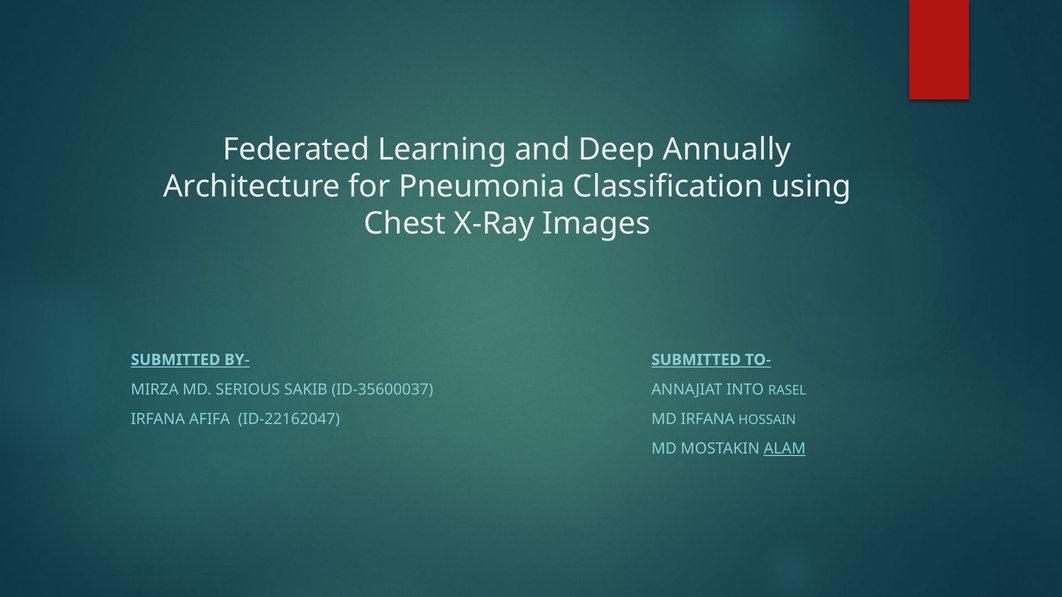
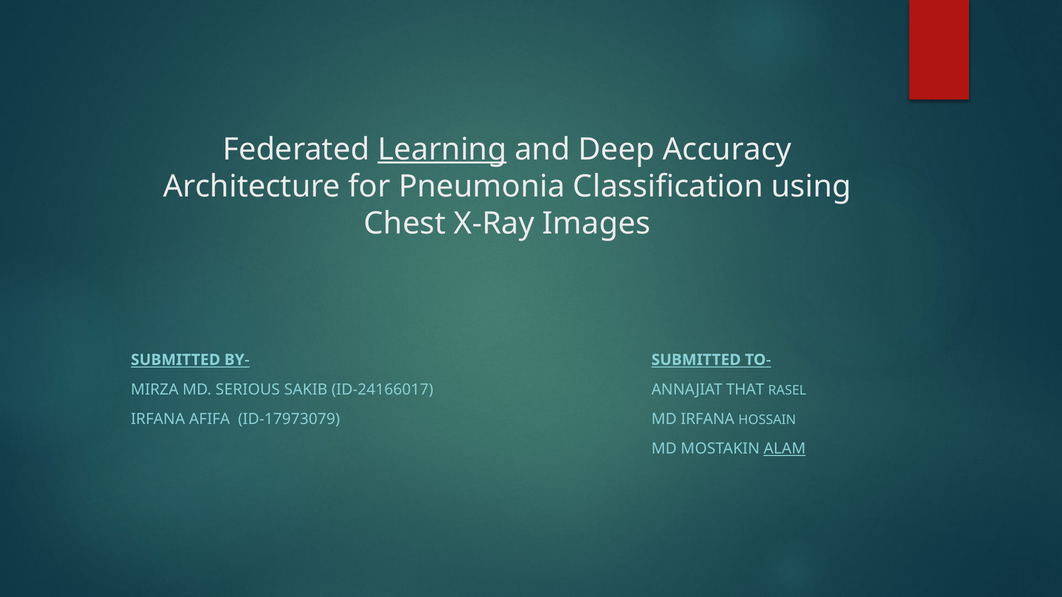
Learning underline: none -> present
Annually: Annually -> Accuracy
ID-35600037: ID-35600037 -> ID-24166017
INTO: INTO -> THAT
ID-22162047: ID-22162047 -> ID-17973079
